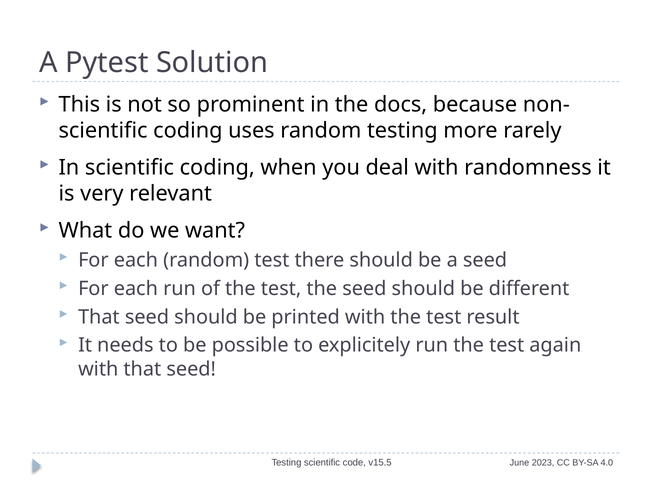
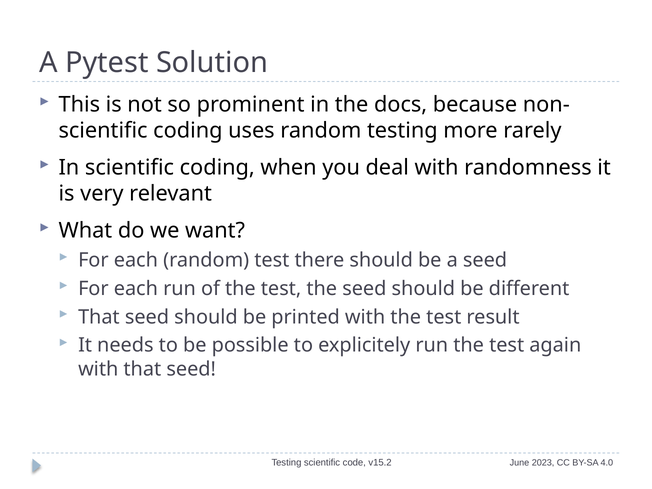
v15.5: v15.5 -> v15.2
